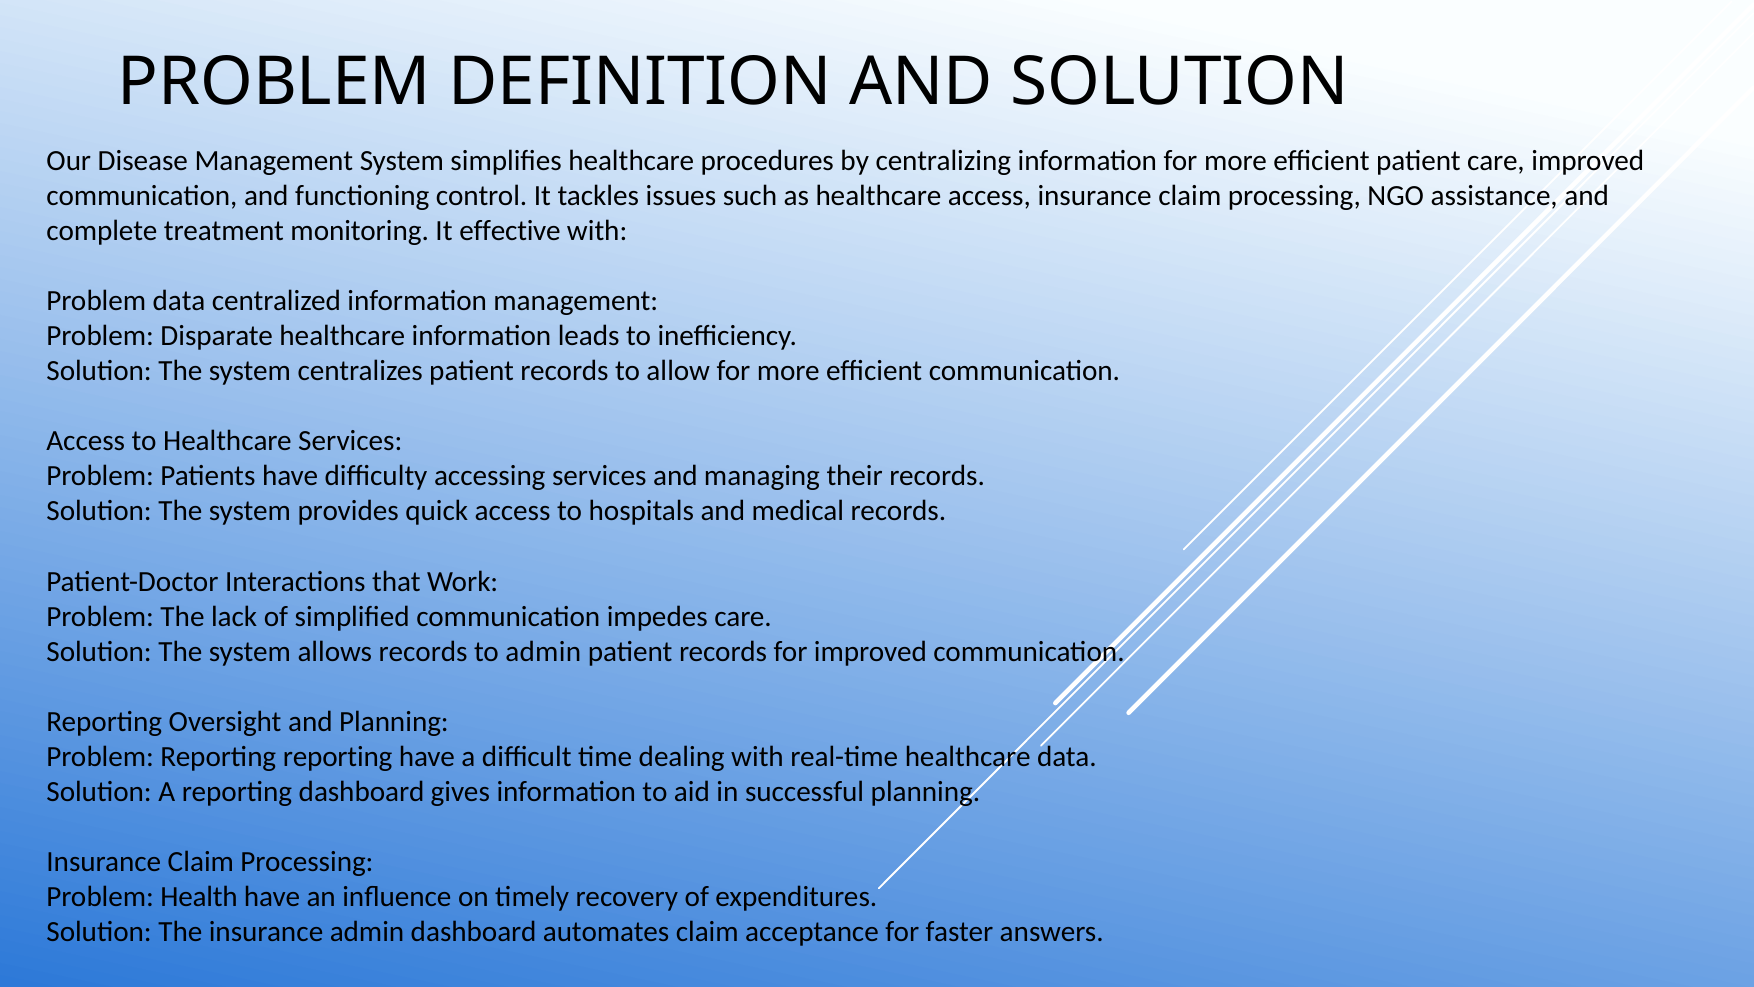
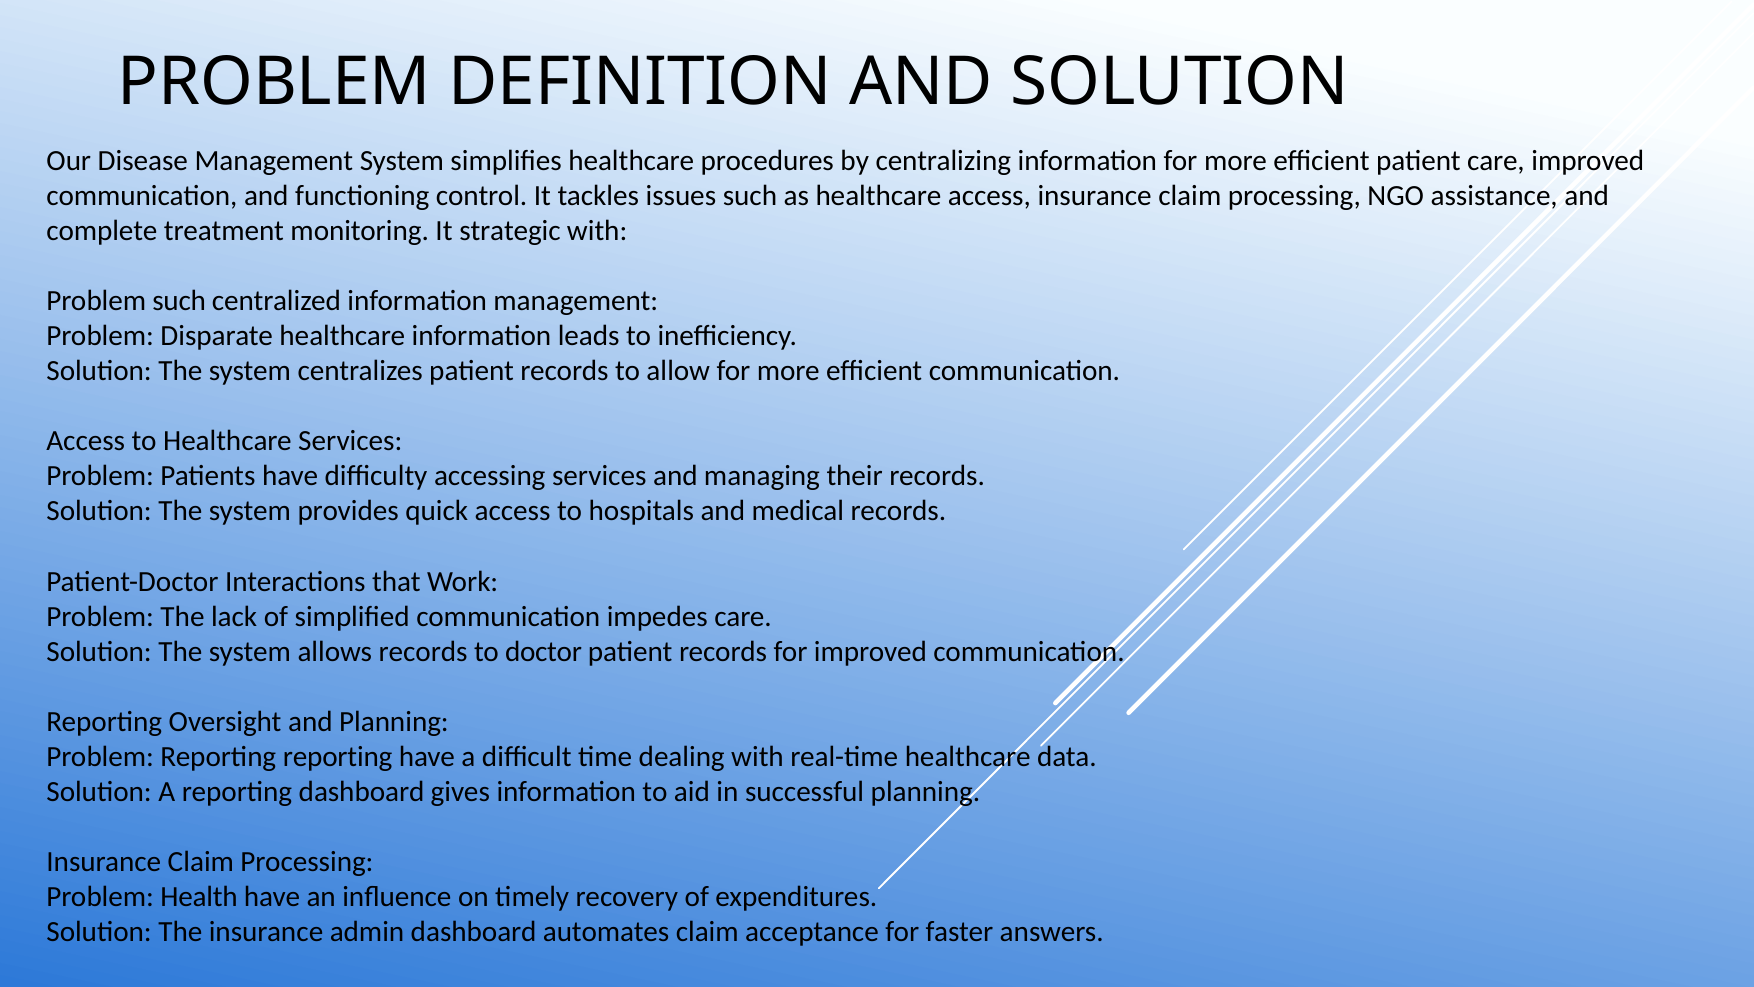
effective: effective -> strategic
Problem data: data -> such
to admin: admin -> doctor
